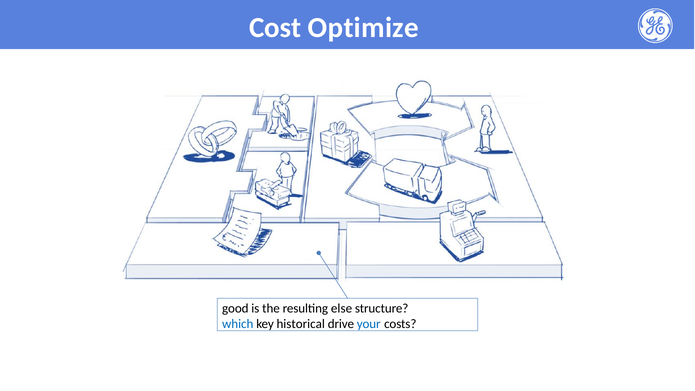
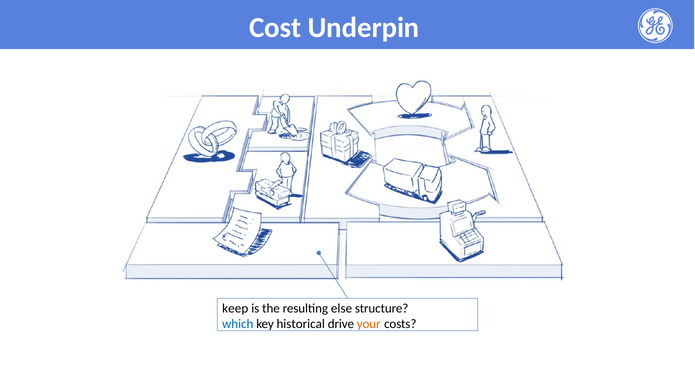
Optimize: Optimize -> Underpin
good: good -> keep
your colour: blue -> orange
